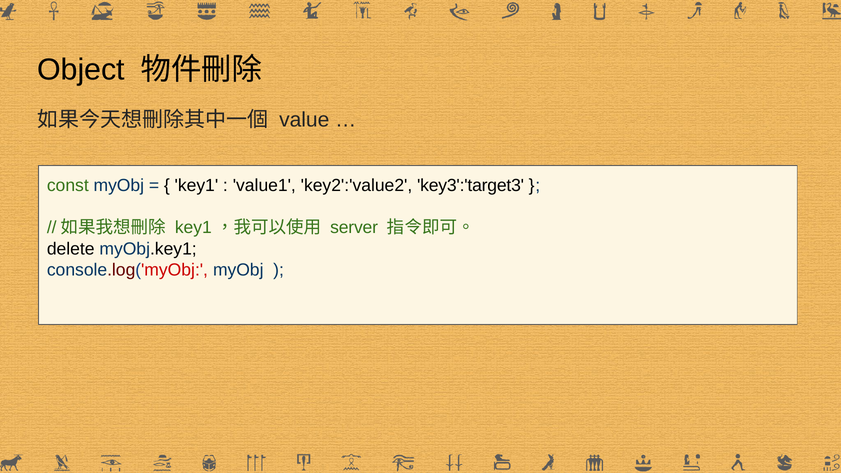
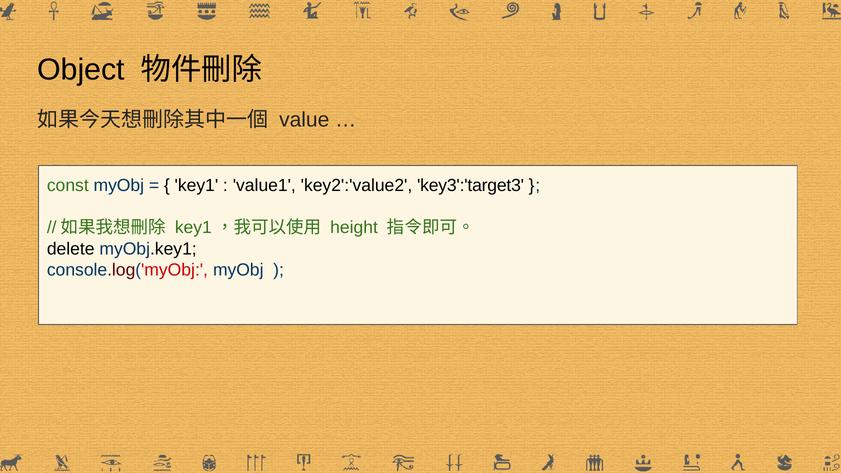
server: server -> height
